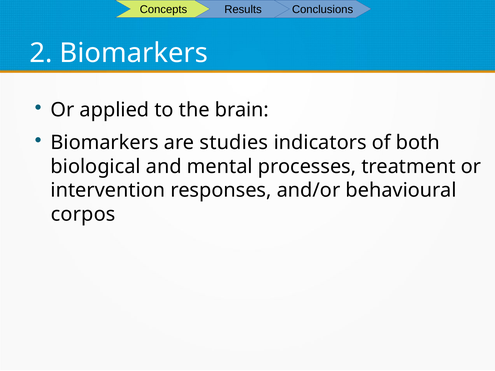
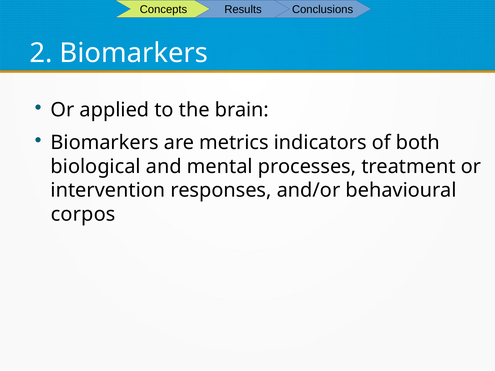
studies: studies -> metrics
